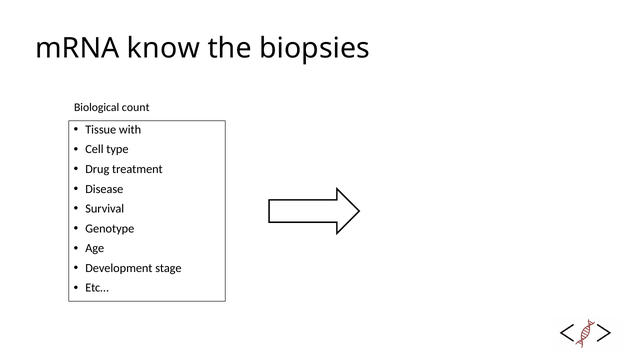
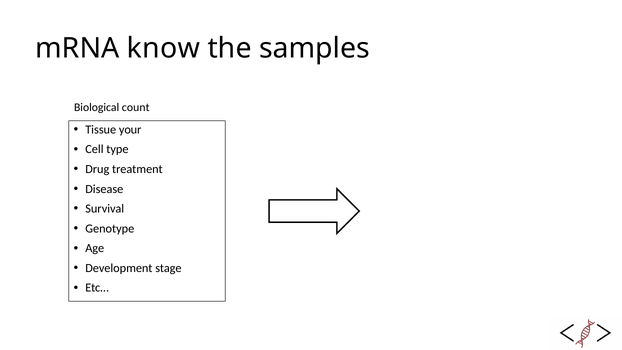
biopsies: biopsies -> samples
with: with -> your
